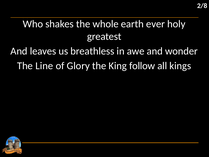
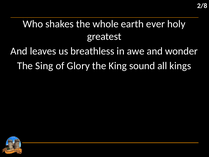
Line: Line -> Sing
follow: follow -> sound
